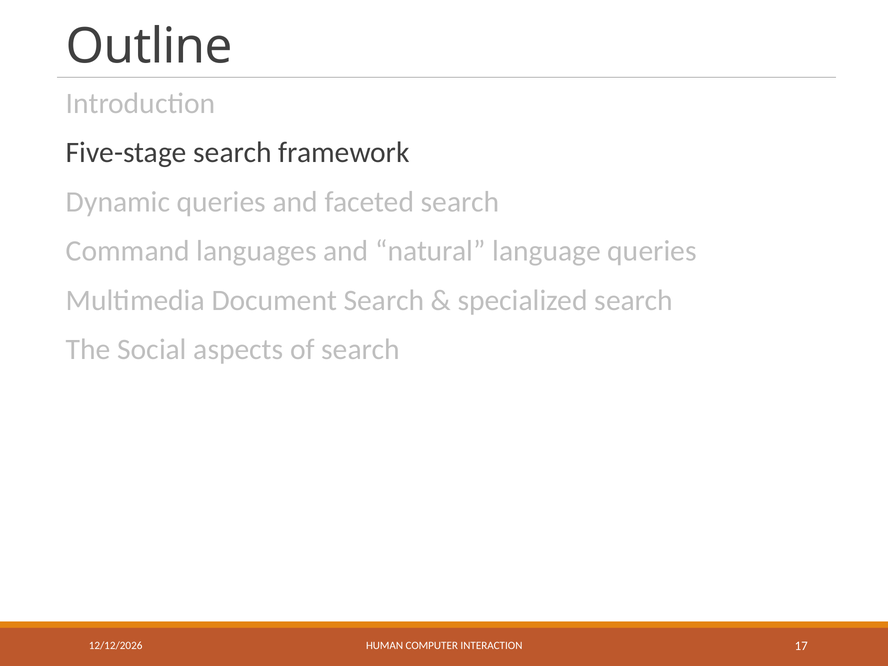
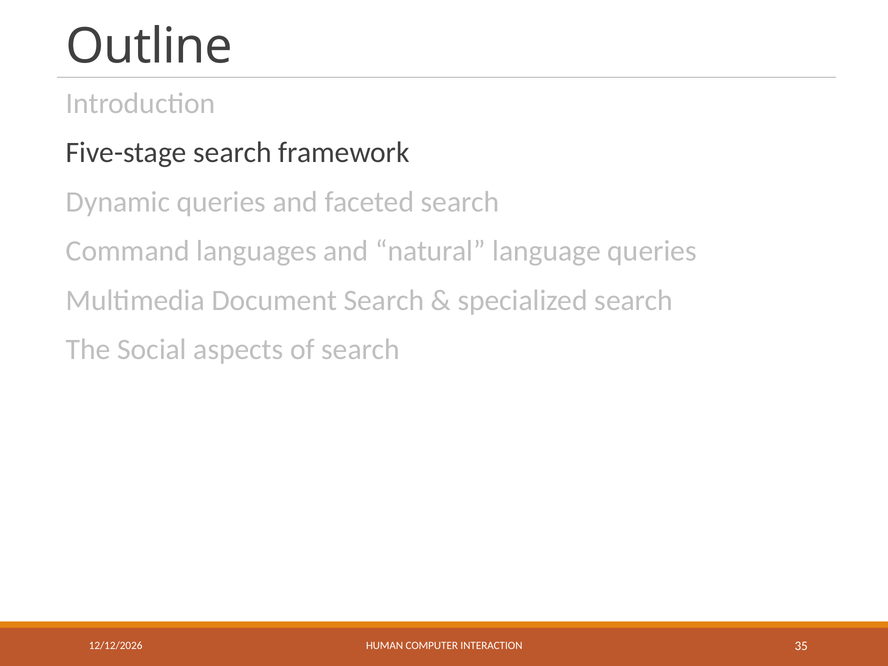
17: 17 -> 35
